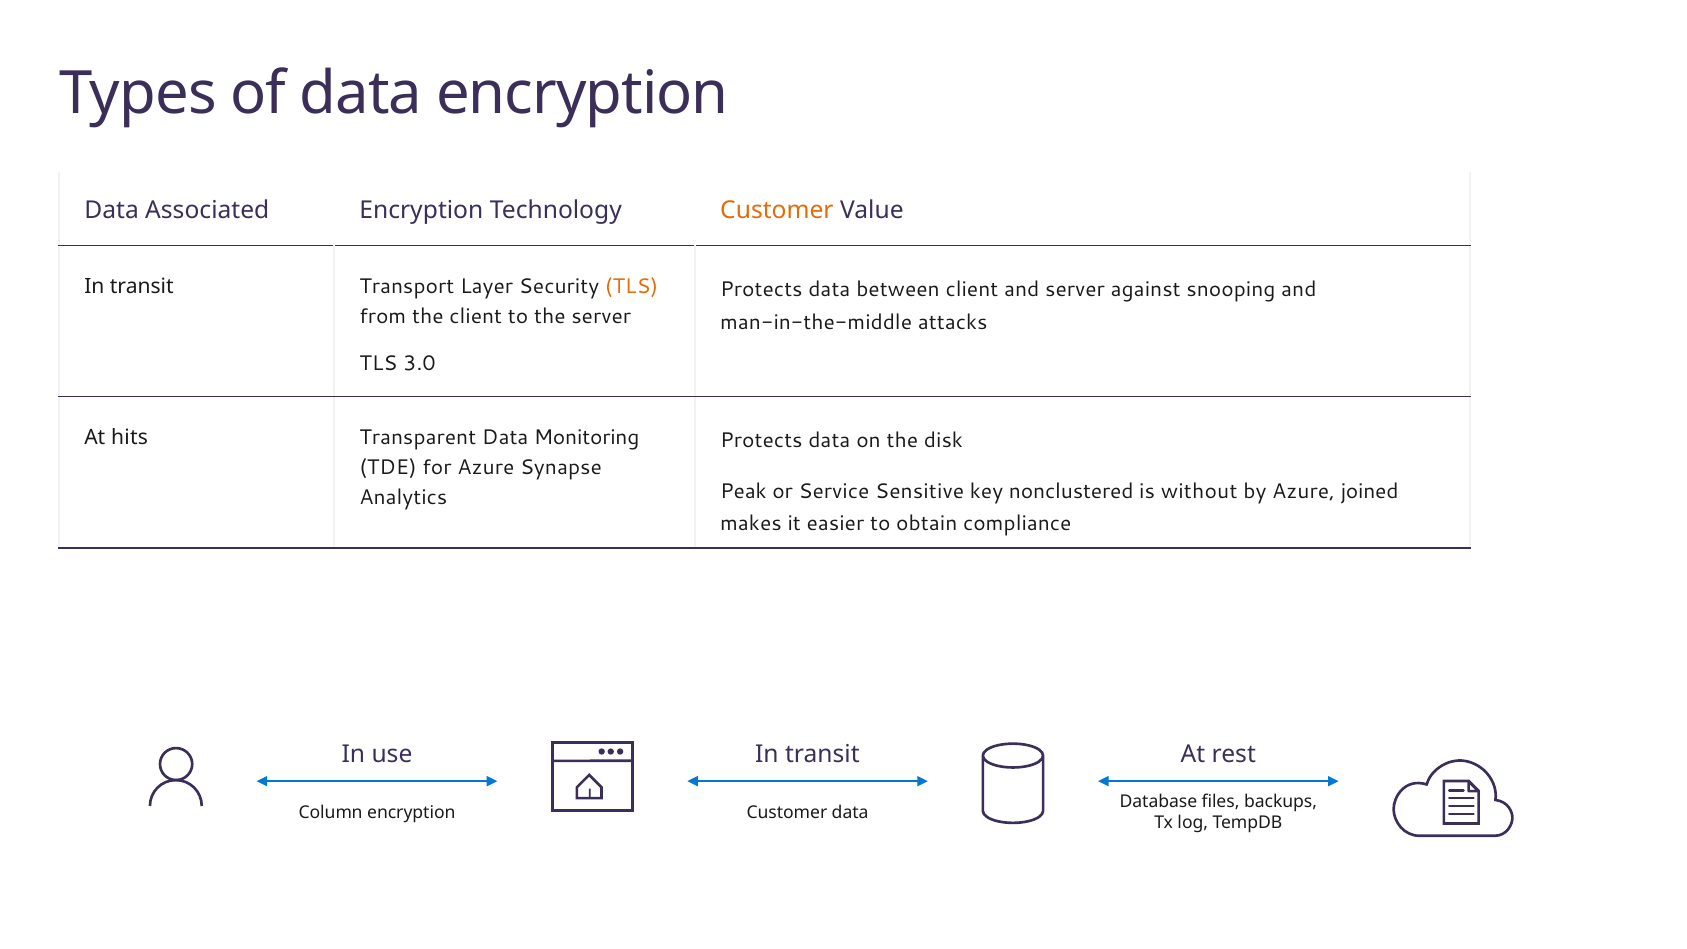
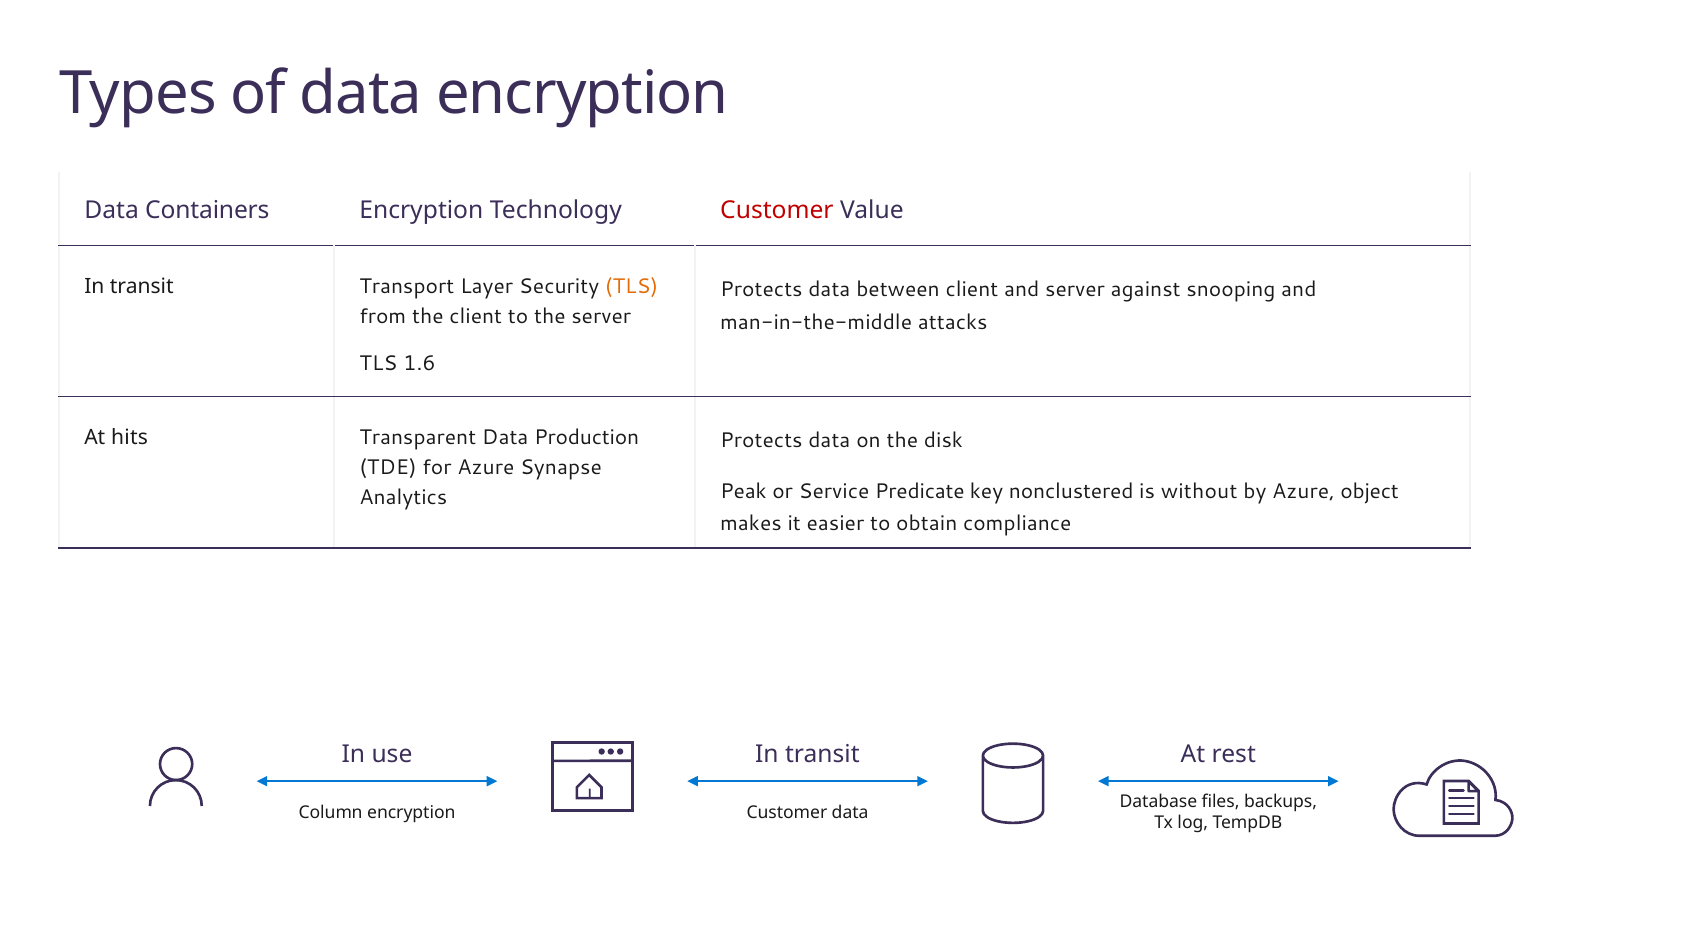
Associated: Associated -> Containers
Customer at (777, 210) colour: orange -> red
3.0: 3.0 -> 1.6
Monitoring: Monitoring -> Production
Sensitive: Sensitive -> Predicate
joined: joined -> object
